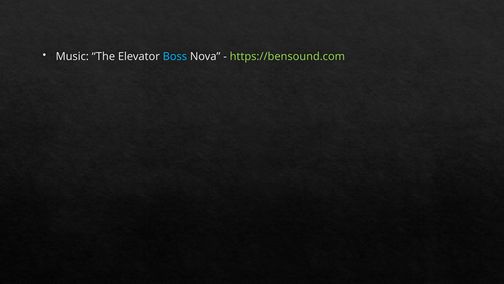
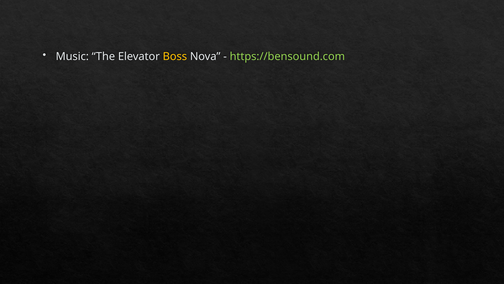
Boss colour: light blue -> yellow
